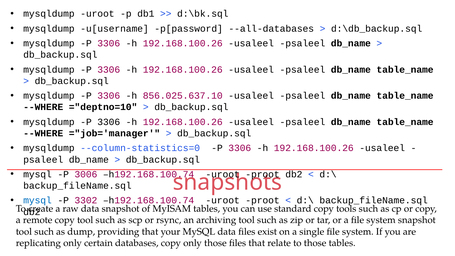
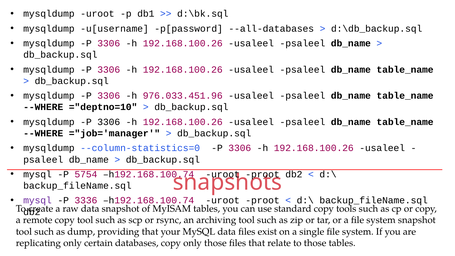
856.025.637.10: 856.025.637.10 -> 976.033.451.96
3006: 3006 -> 5754
mysql at (38, 200) colour: blue -> purple
3302: 3302 -> 3336
